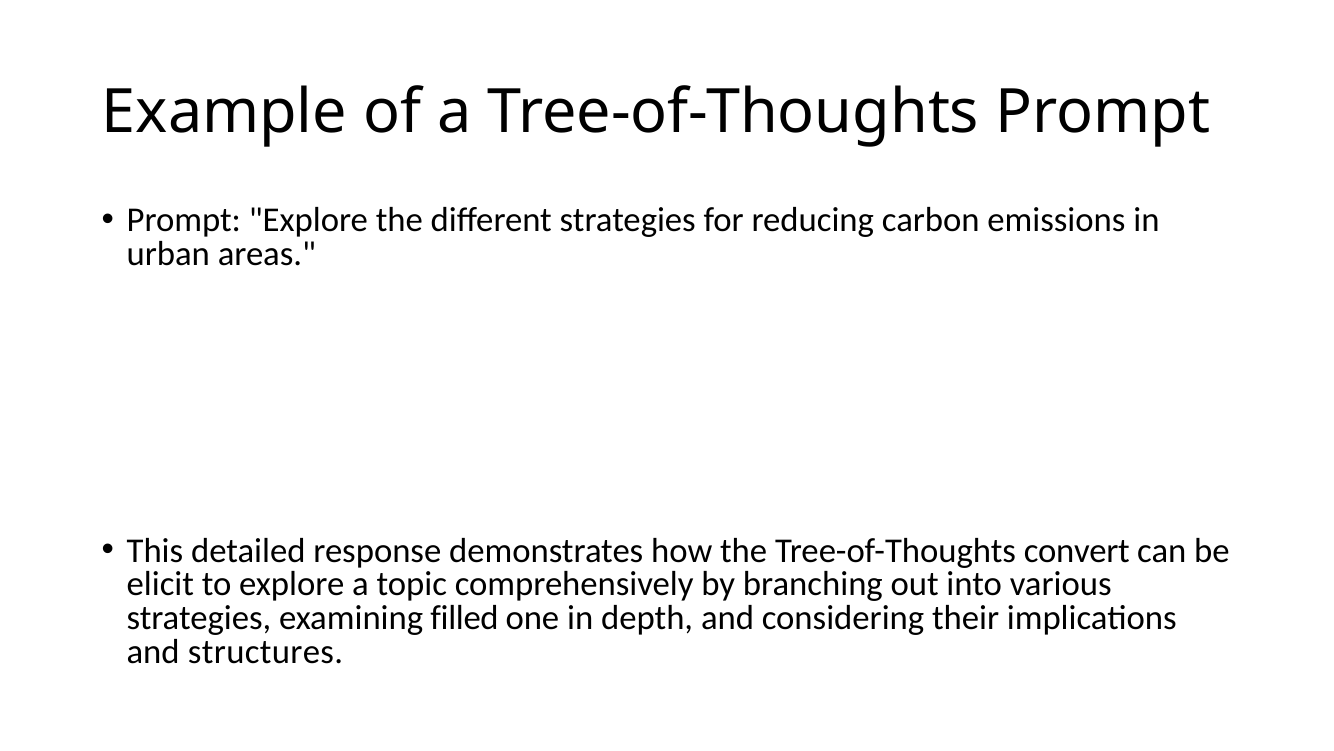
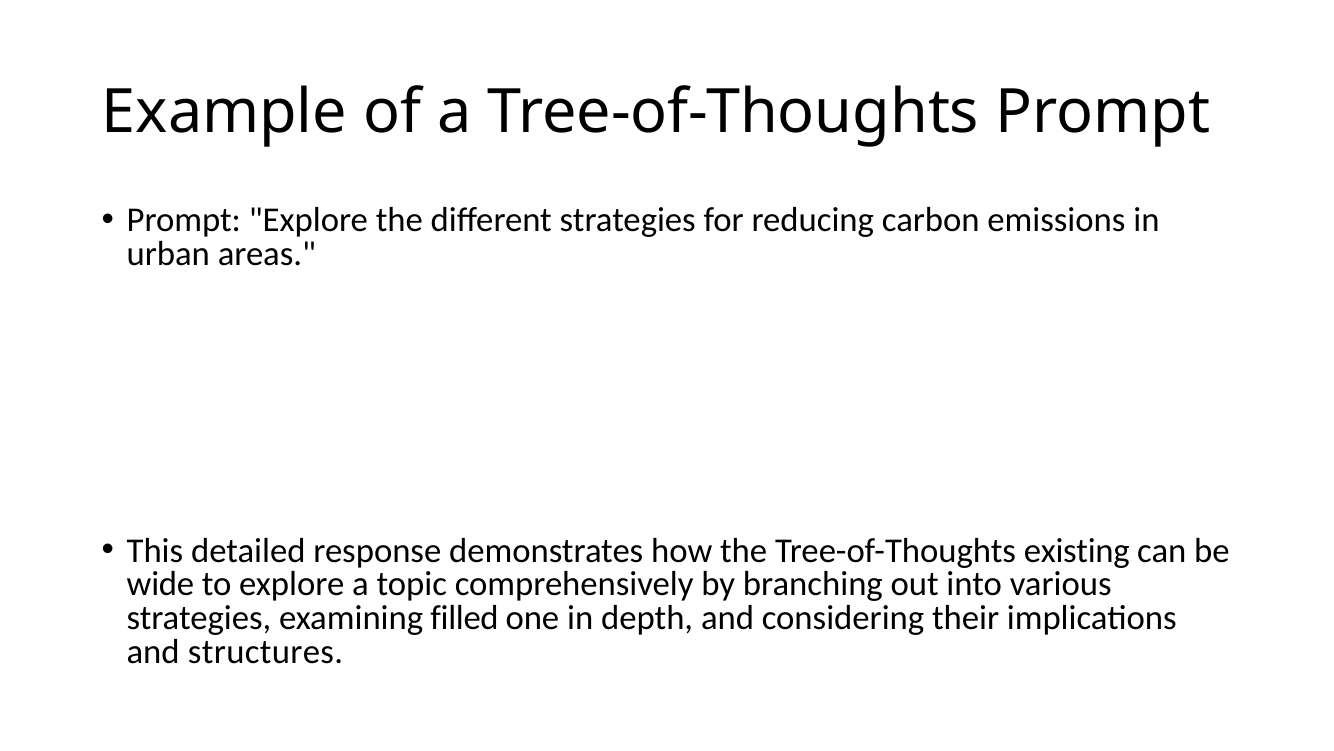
convert: convert -> existing
elicit: elicit -> wide
